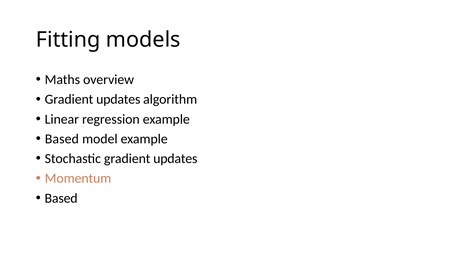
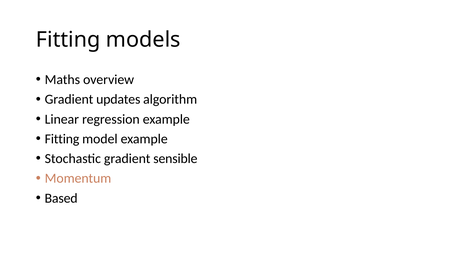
Based at (62, 139): Based -> Fitting
Stochastic gradient updates: updates -> sensible
